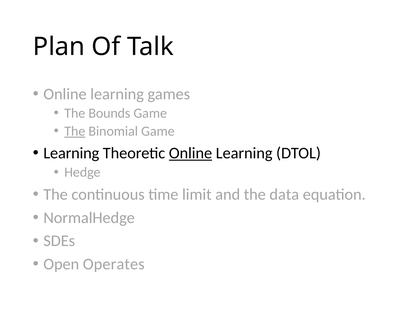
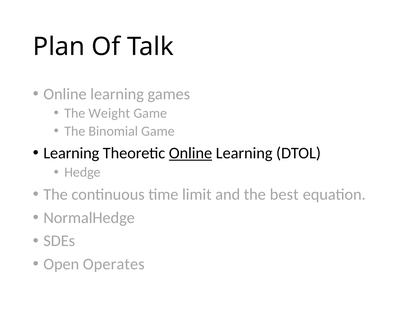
Bounds: Bounds -> Weight
The at (75, 131) underline: present -> none
data: data -> best
